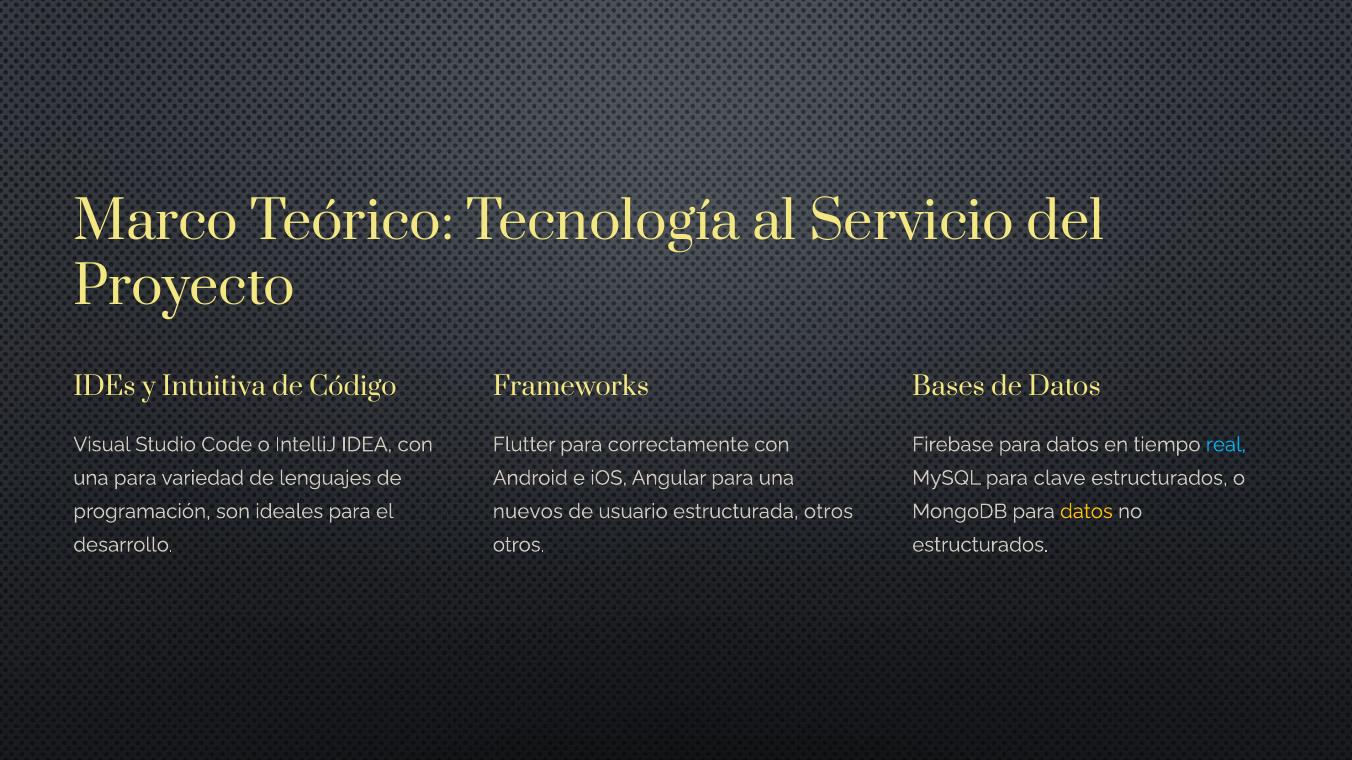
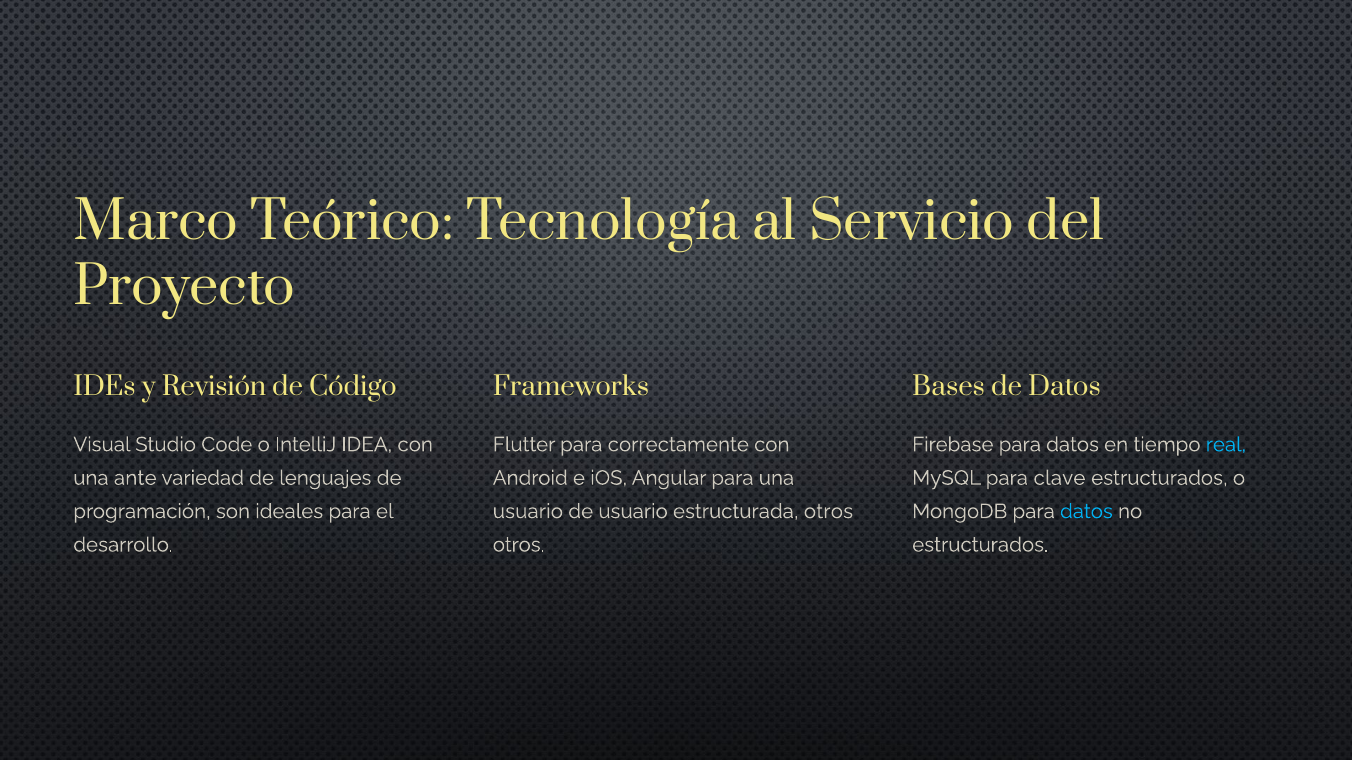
Intuitiva: Intuitiva -> Revisión
una para: para -> ante
nuevos at (528, 512): nuevos -> usuario
datos at (1086, 512) colour: yellow -> light blue
